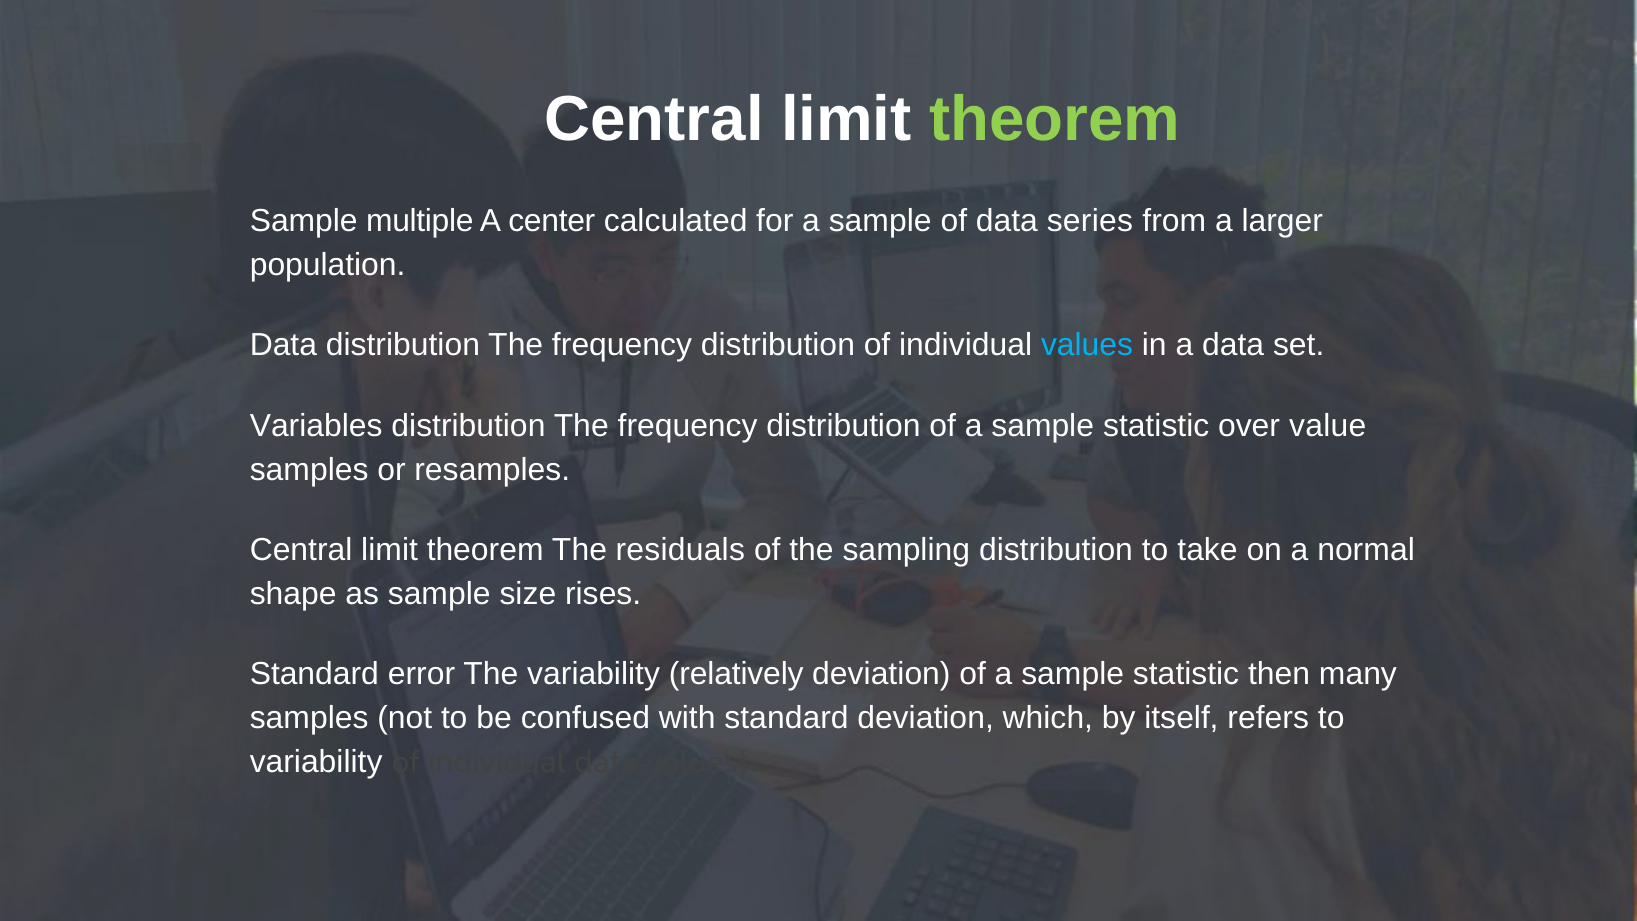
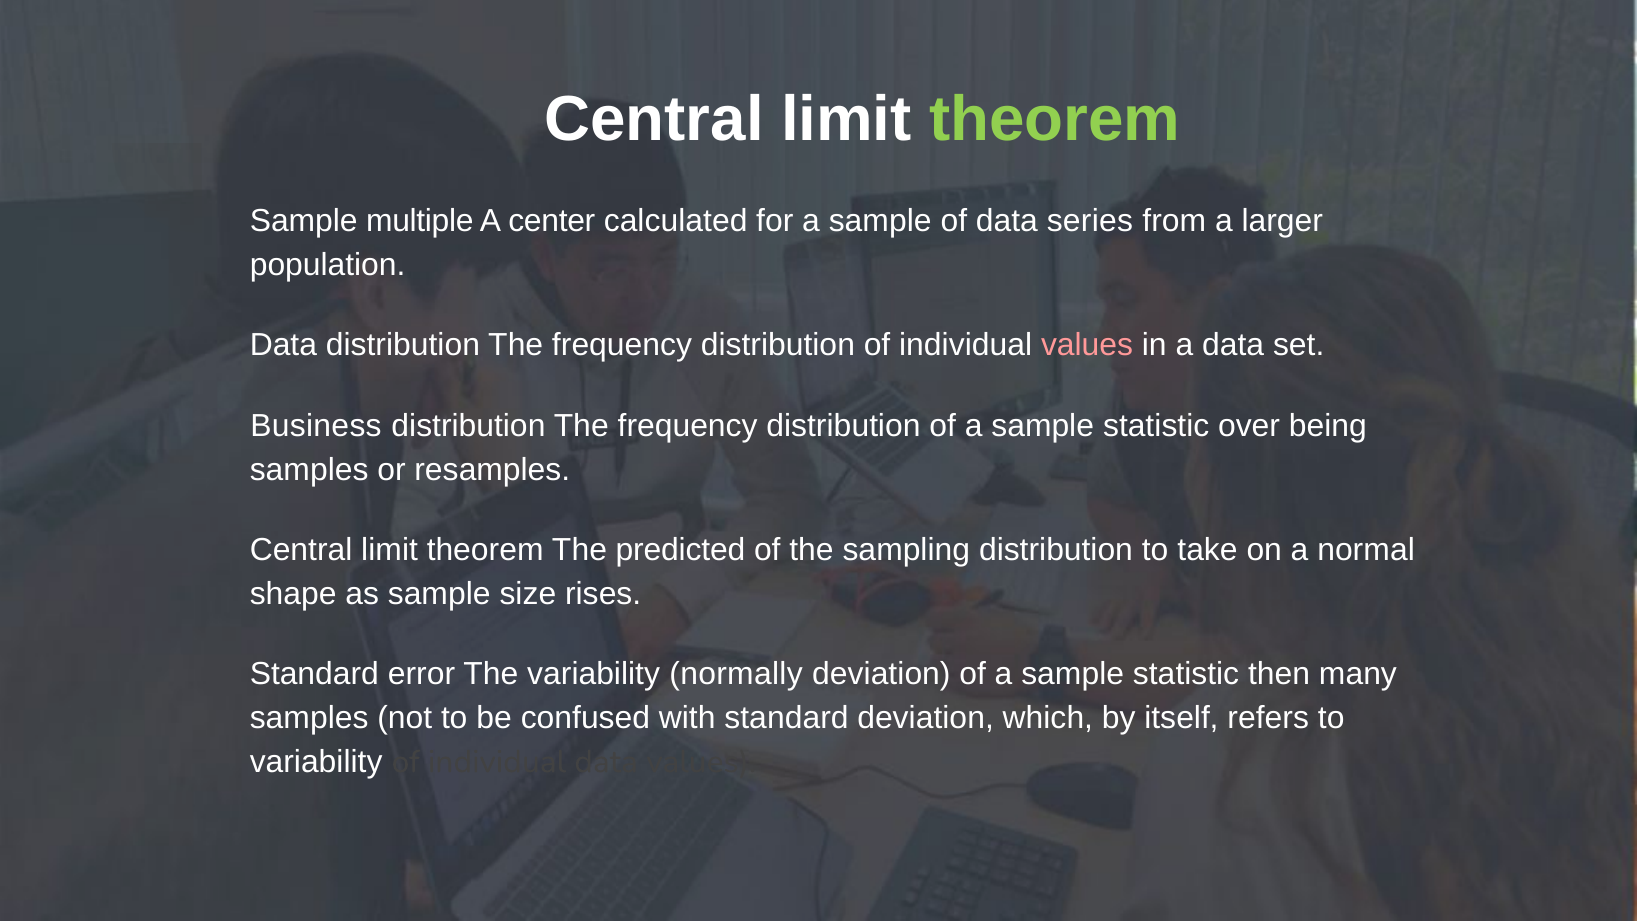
values at (1087, 345) colour: light blue -> pink
Variables: Variables -> Business
value: value -> being
residuals: residuals -> predicted
relatively: relatively -> normally
